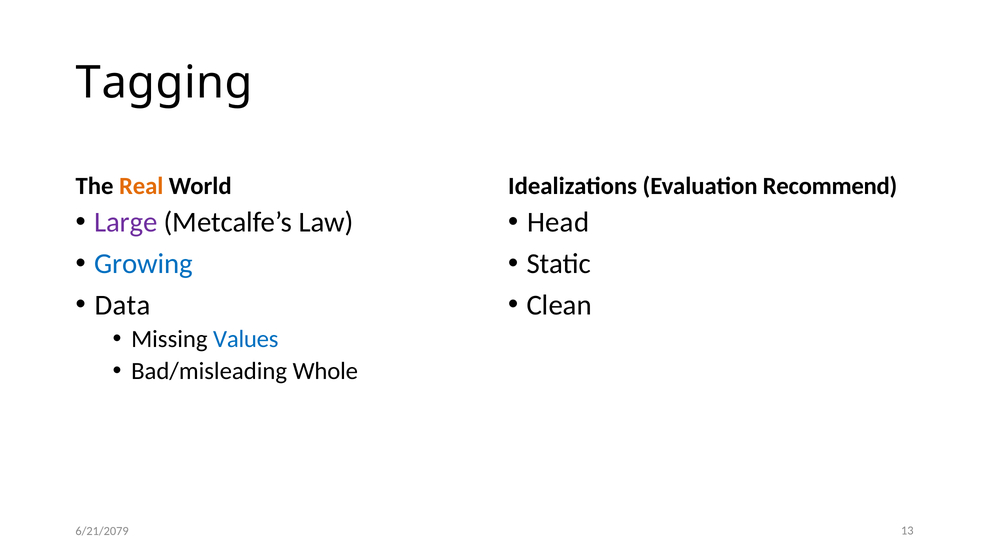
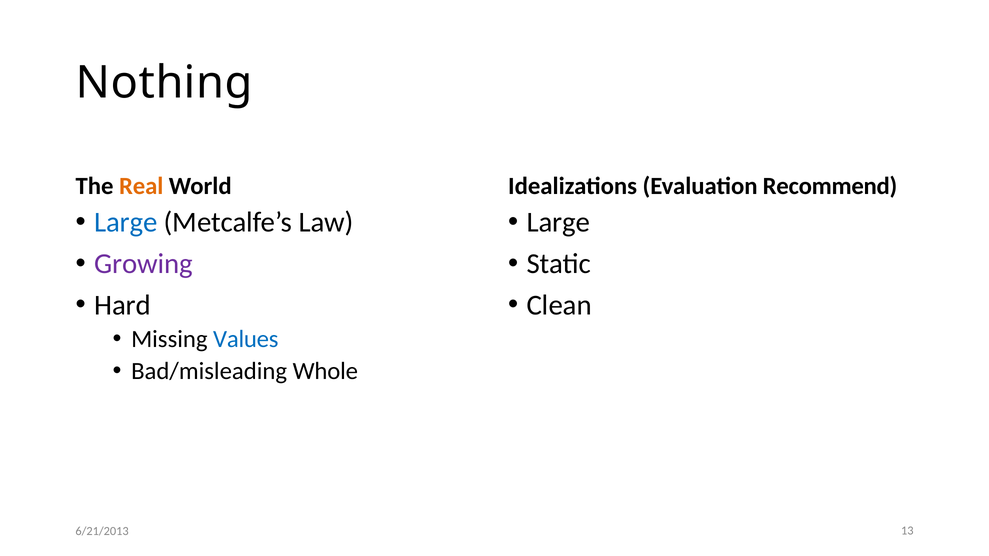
Tagging: Tagging -> Nothing
Large at (126, 222) colour: purple -> blue
Head at (558, 222): Head -> Large
Growing colour: blue -> purple
Data: Data -> Hard
6/21/2079: 6/21/2079 -> 6/21/2013
